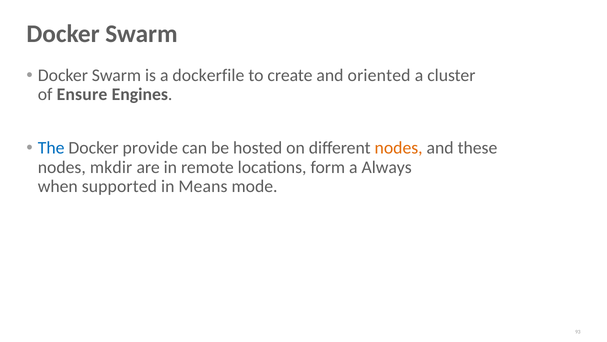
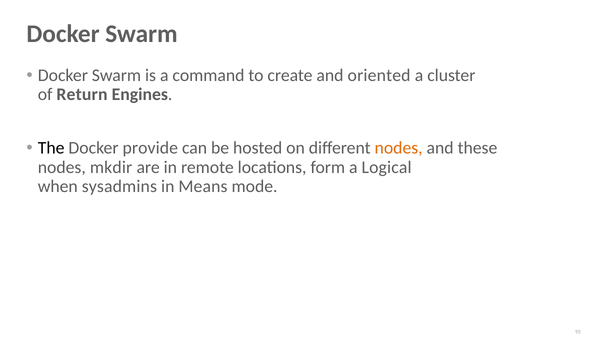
dockerfile: dockerfile -> command
Ensure: Ensure -> Return
The colour: blue -> black
Always: Always -> Logical
supported: supported -> sysadmins
